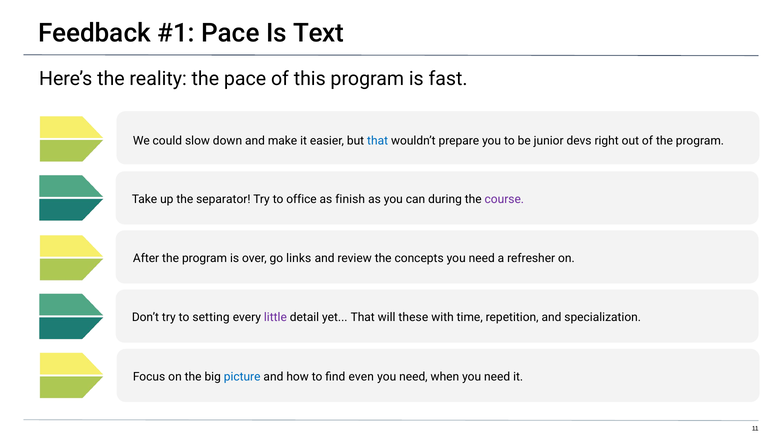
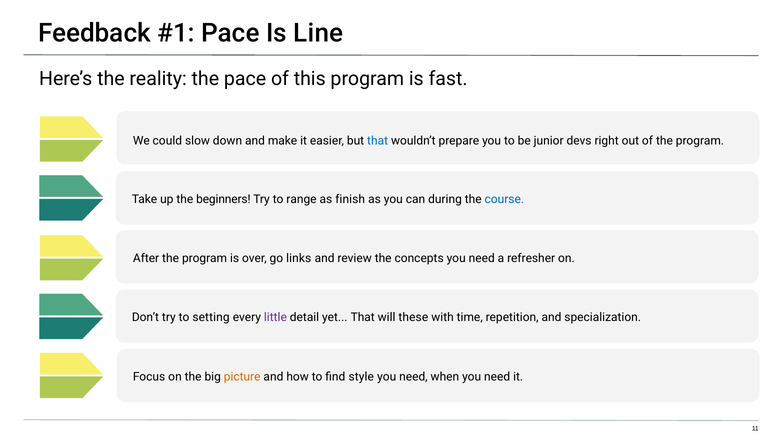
Text: Text -> Line
separator: separator -> beginners
office: office -> range
course colour: purple -> blue
picture colour: blue -> orange
even: even -> style
